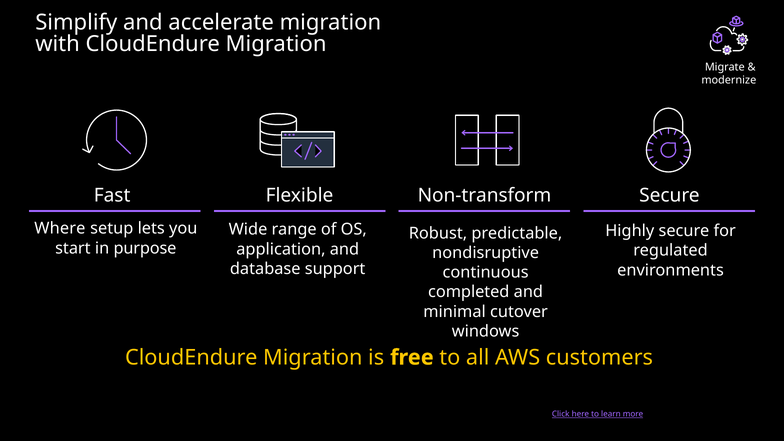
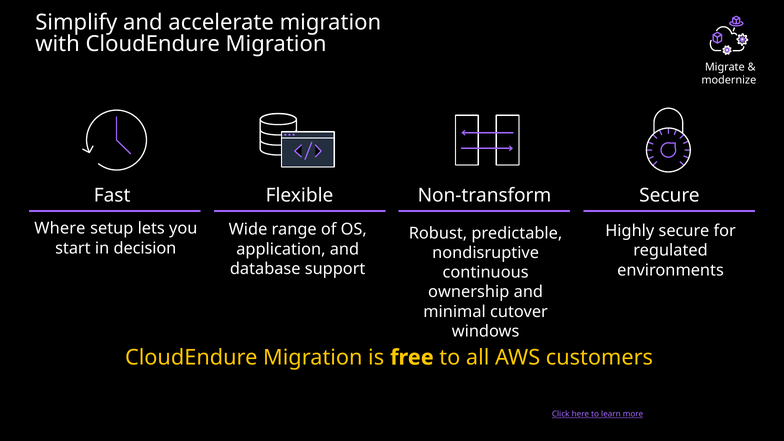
purpose: purpose -> decision
completed: completed -> ownership
